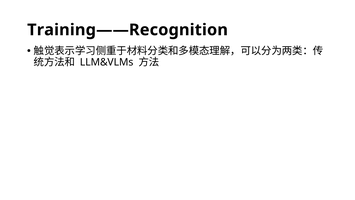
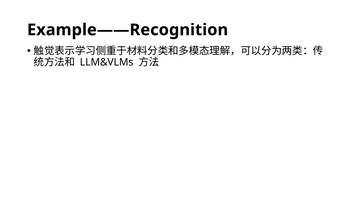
Training——Recognition: Training——Recognition -> Example——Recognition
